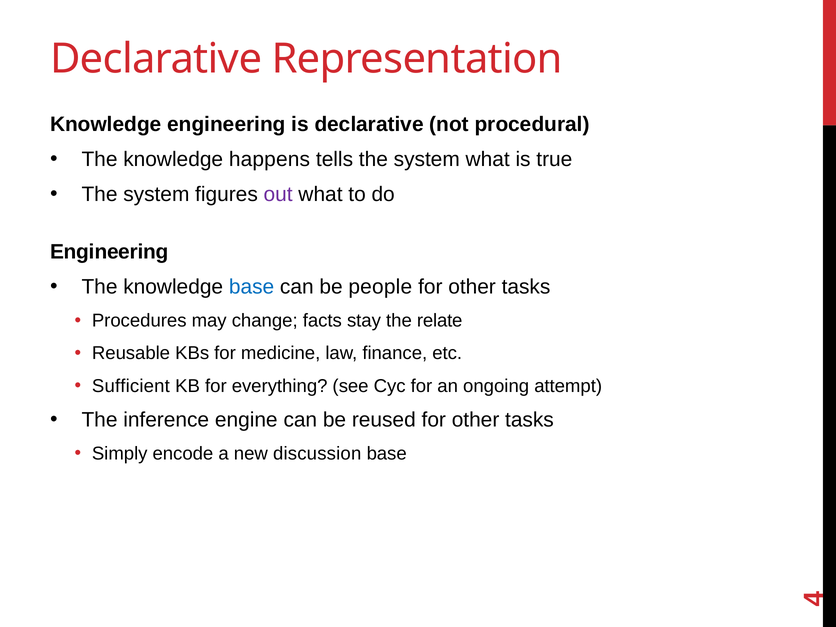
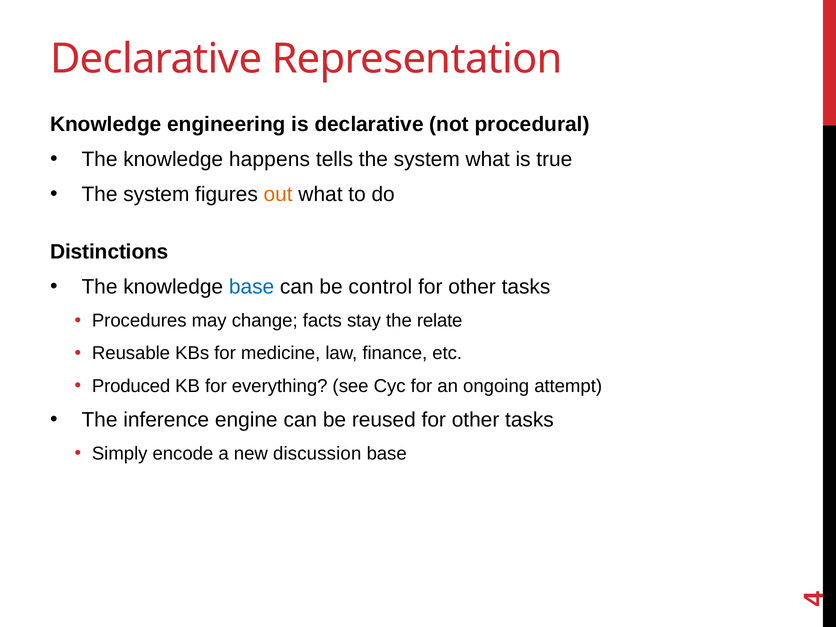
out colour: purple -> orange
Engineering at (109, 252): Engineering -> Distinctions
people: people -> control
Sufficient: Sufficient -> Produced
